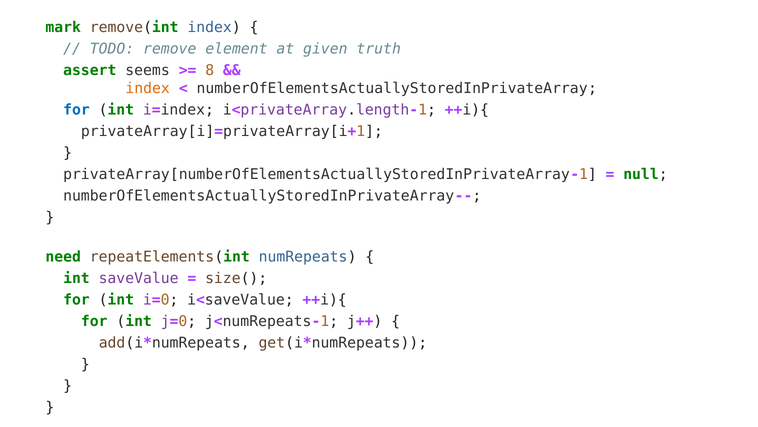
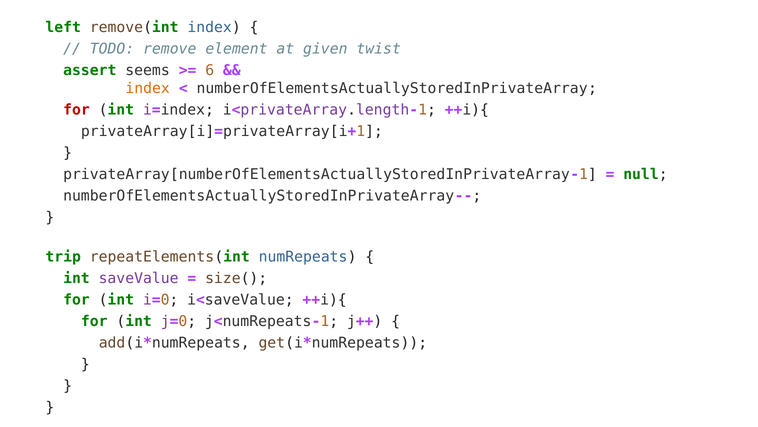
mark: mark -> left
truth: truth -> twist
8: 8 -> 6
for at (76, 110) colour: blue -> red
need: need -> trip
